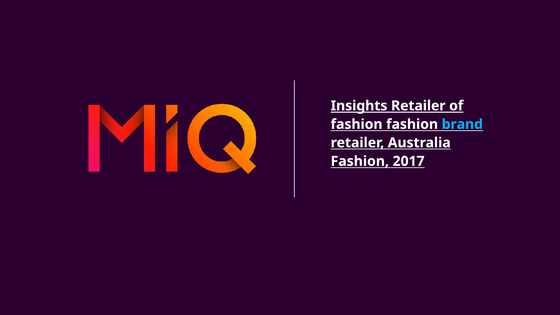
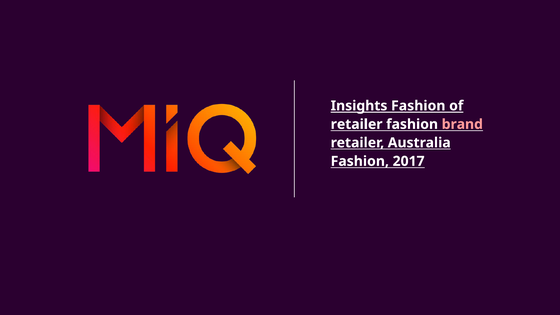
Insights Retailer: Retailer -> Fashion
fashion at (357, 124): fashion -> retailer
brand colour: light blue -> pink
